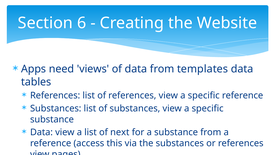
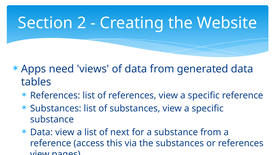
6: 6 -> 2
templates: templates -> generated
